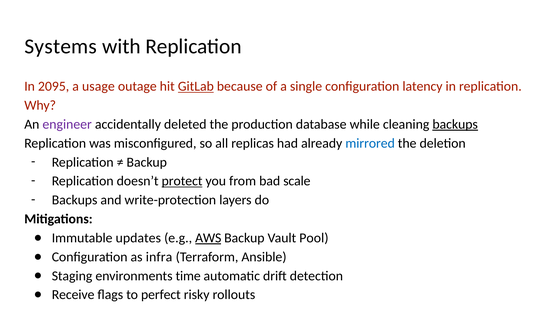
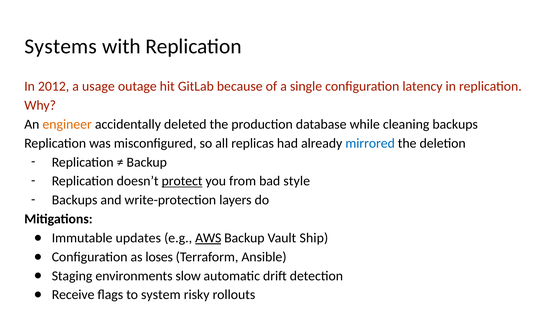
2095: 2095 -> 2012
GitLab underline: present -> none
engineer colour: purple -> orange
backups at (455, 124) underline: present -> none
scale: scale -> style
Pool: Pool -> Ship
infra: infra -> loses
time: time -> slow
perfect: perfect -> system
